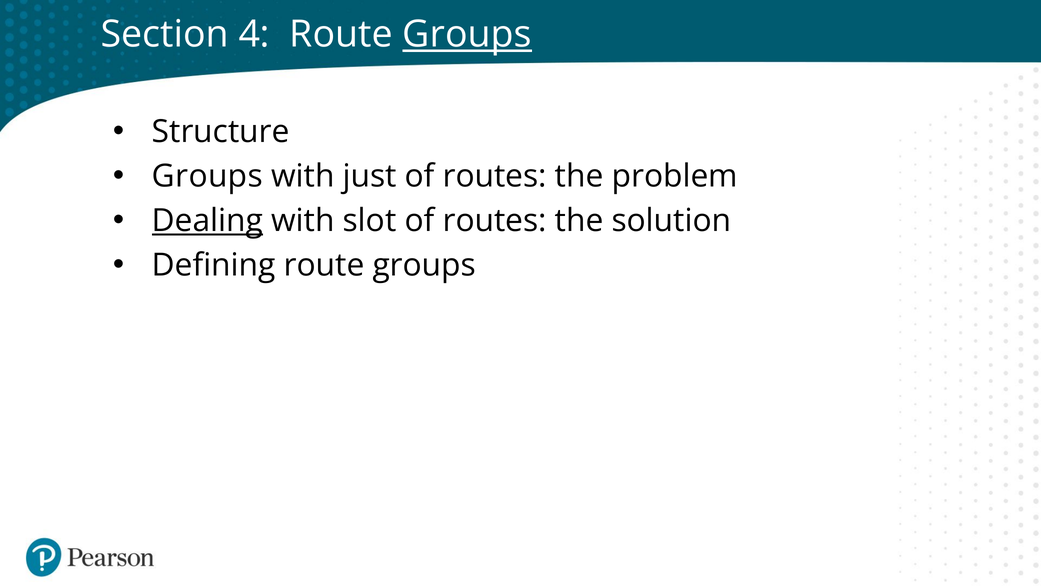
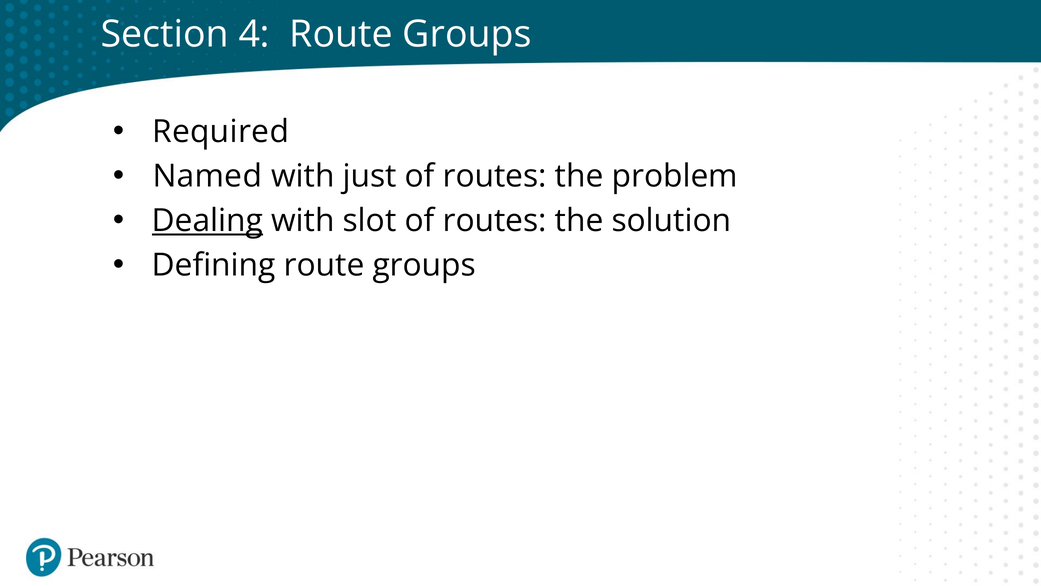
Groups at (467, 34) underline: present -> none
Structure: Structure -> Required
Groups at (207, 176): Groups -> Named
